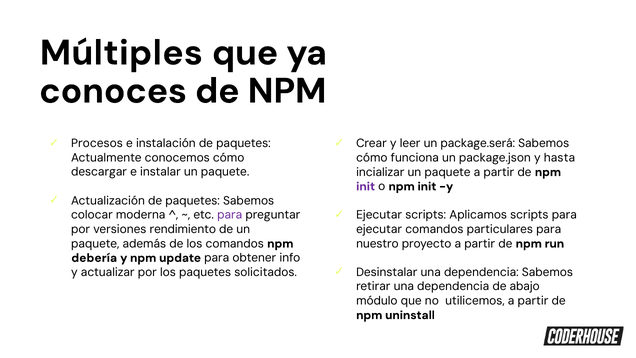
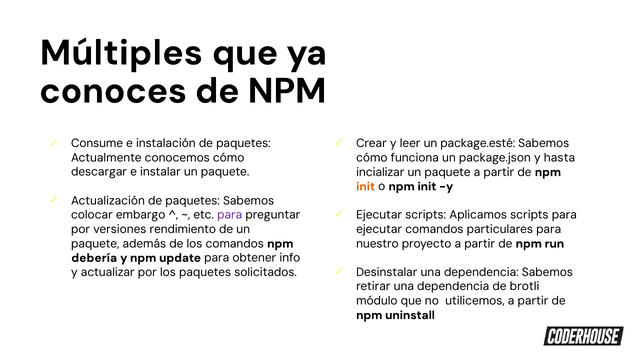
Procesos: Procesos -> Consume
package.será: package.será -> package.esté
init at (366, 186) colour: purple -> orange
moderna: moderna -> embargo
abajo: abajo -> brotli
